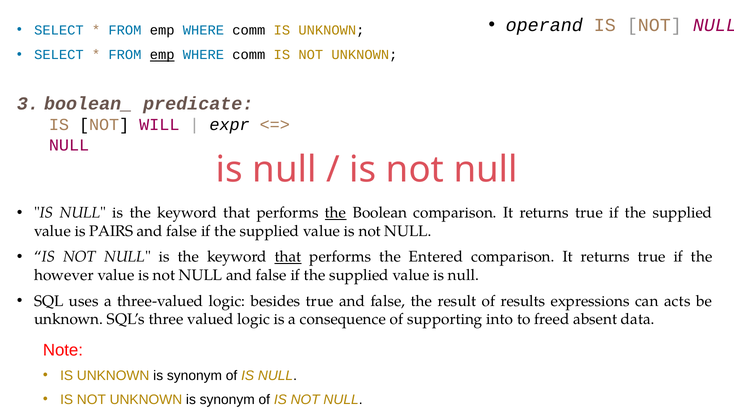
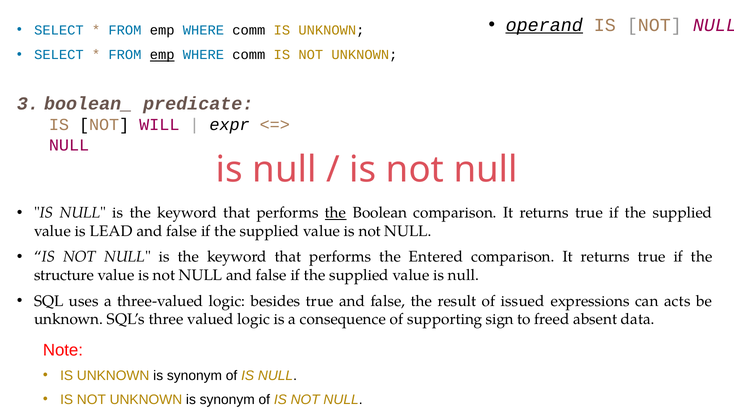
operand underline: none -> present
PAIRS: PAIRS -> LEAD
that at (288, 257) underline: present -> none
however: however -> structure
results: results -> issued
into: into -> sign
